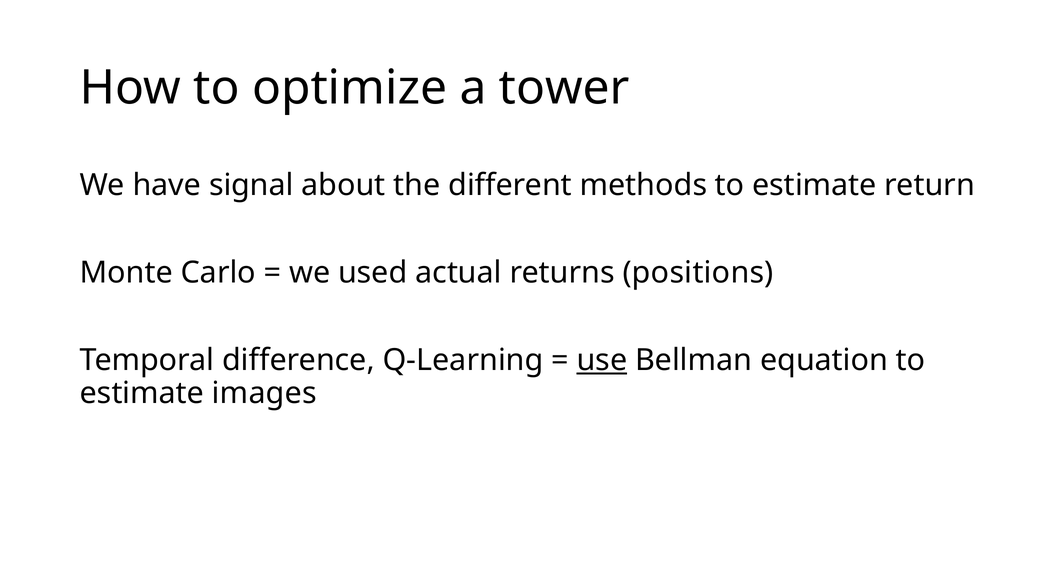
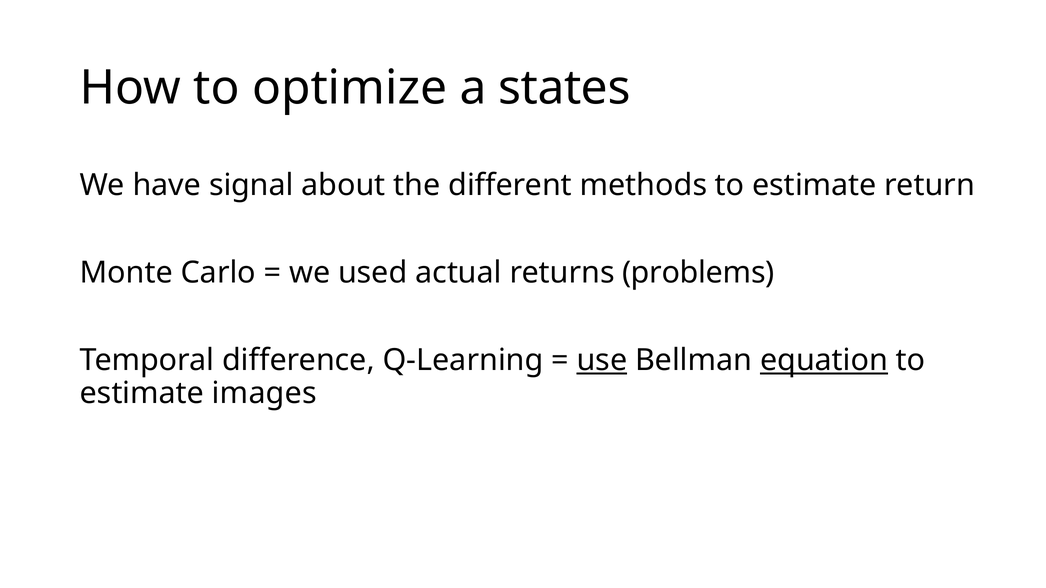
tower: tower -> states
positions: positions -> problems
equation underline: none -> present
